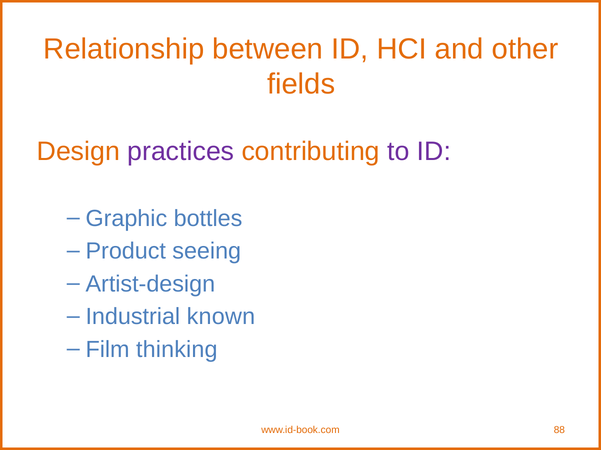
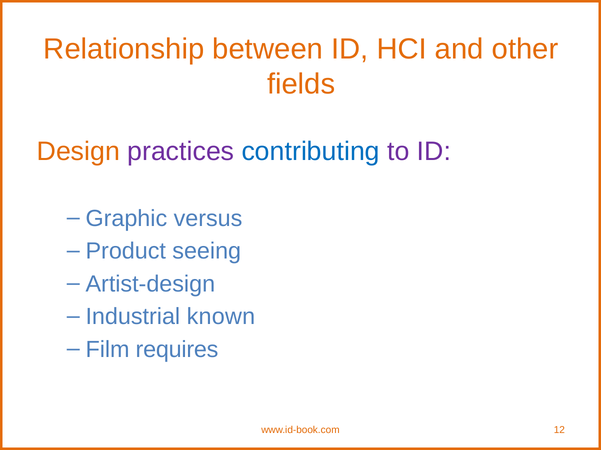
contributing colour: orange -> blue
bottles: bottles -> versus
thinking: thinking -> requires
88: 88 -> 12
